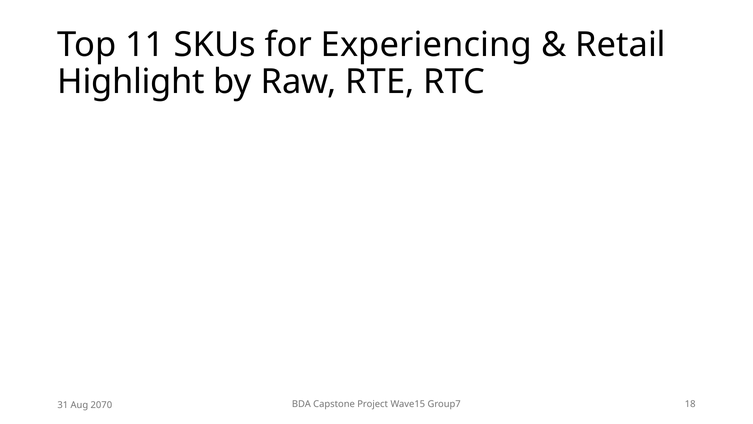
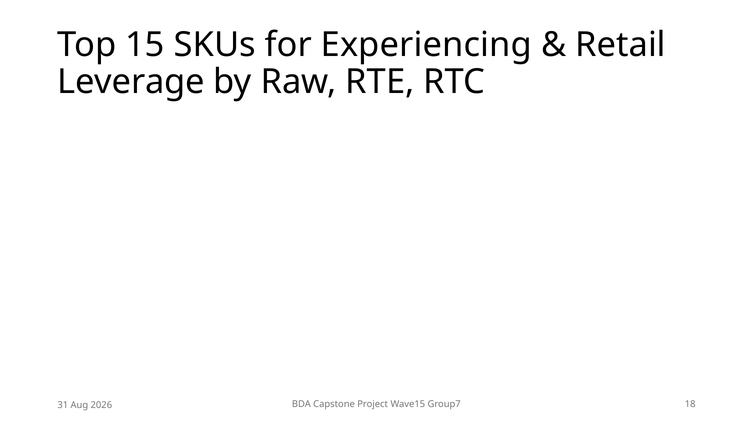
11: 11 -> 15
Highlight: Highlight -> Leverage
2070: 2070 -> 2026
